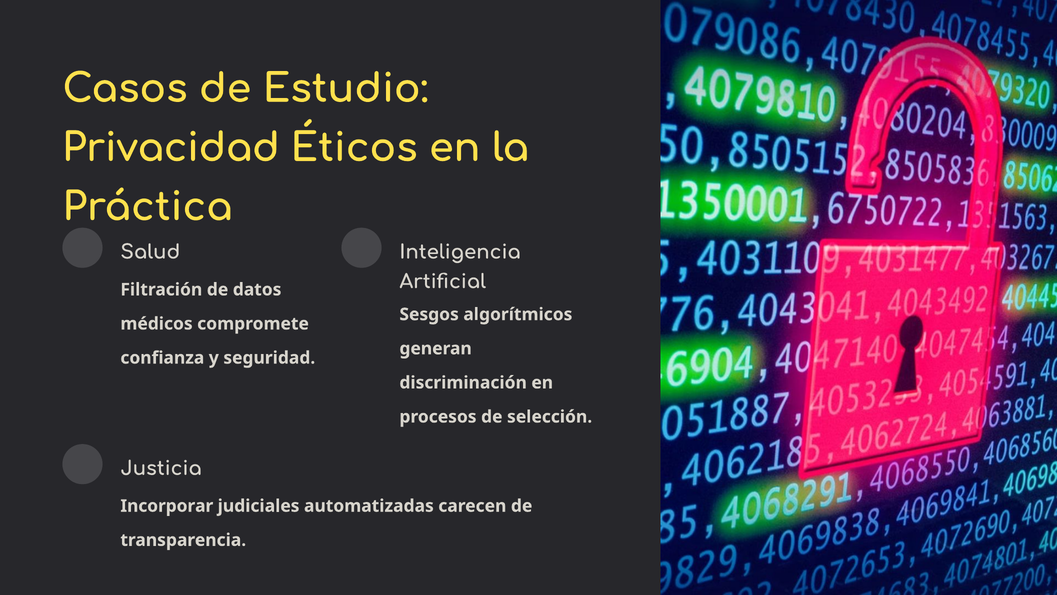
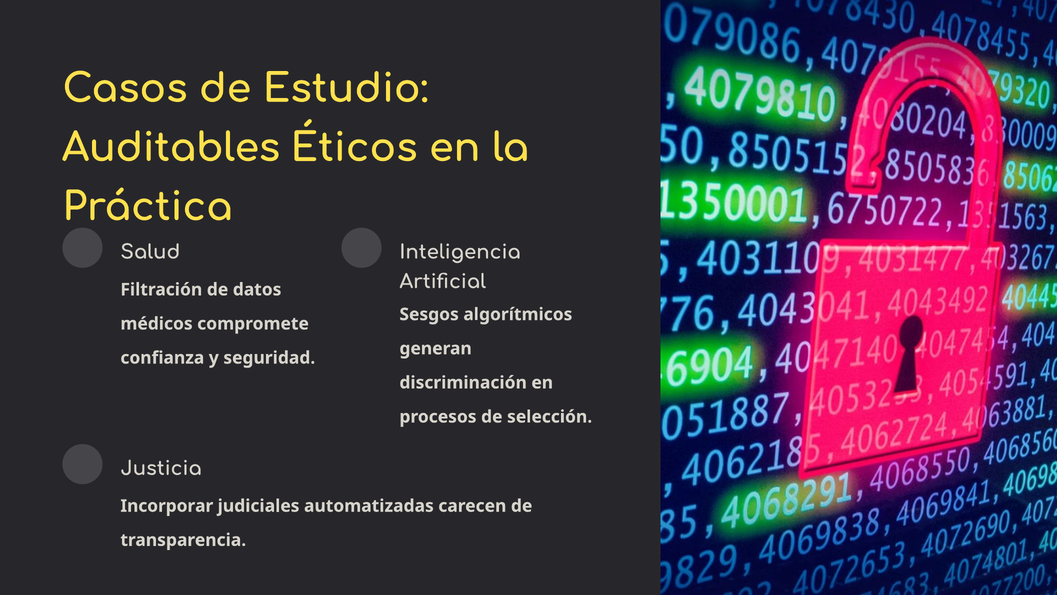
Privacidad: Privacidad -> Auditables
